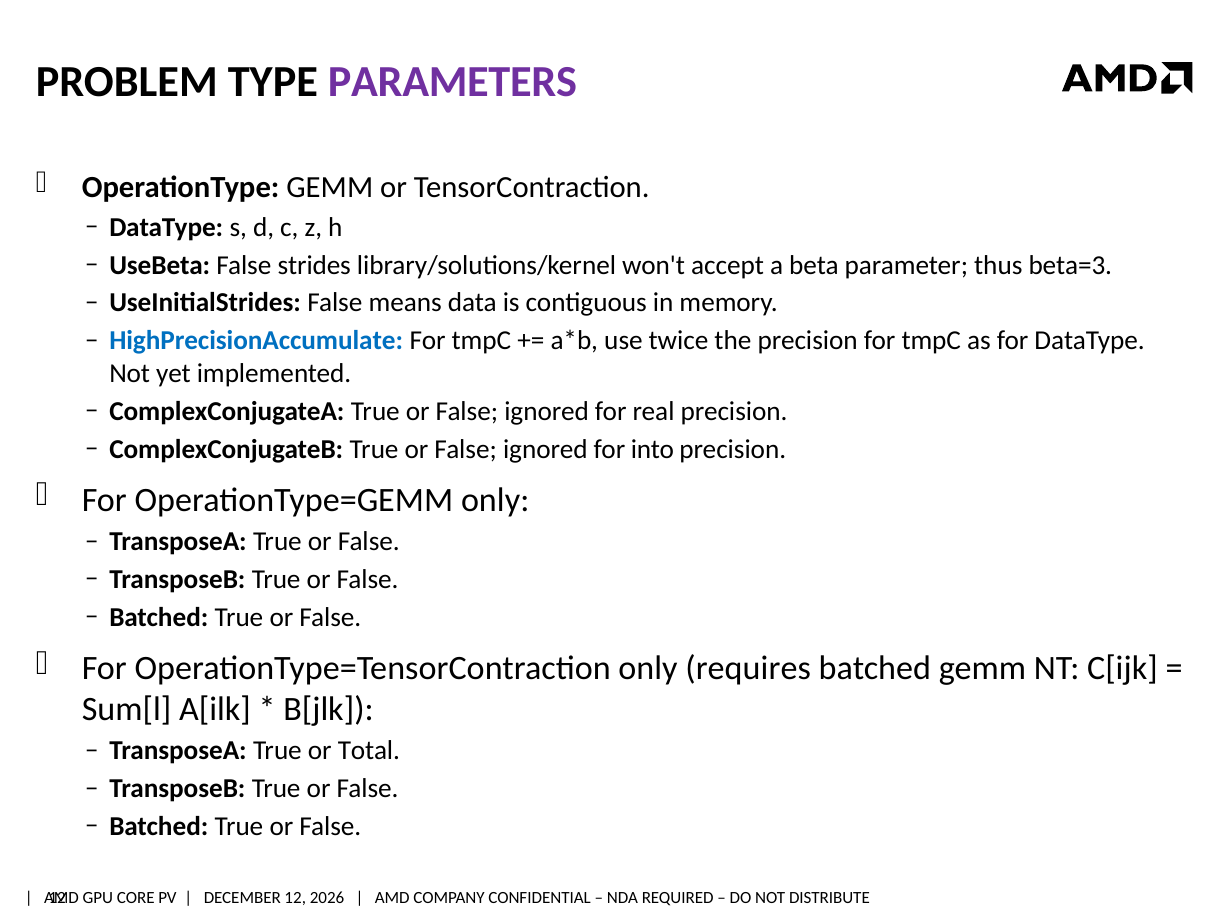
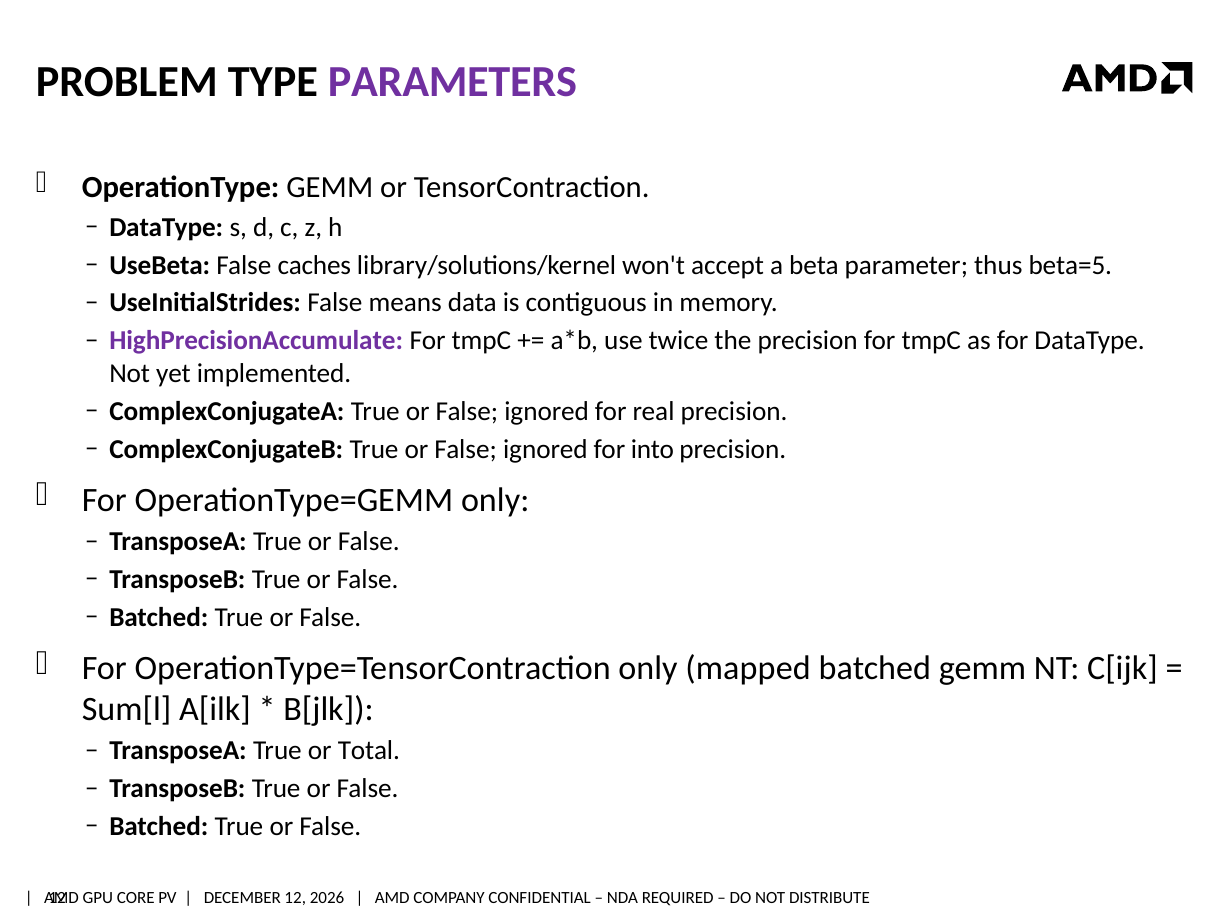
strides: strides -> caches
beta=3: beta=3 -> beta=5
HighPrecisionAccumulate colour: blue -> purple
requires: requires -> mapped
